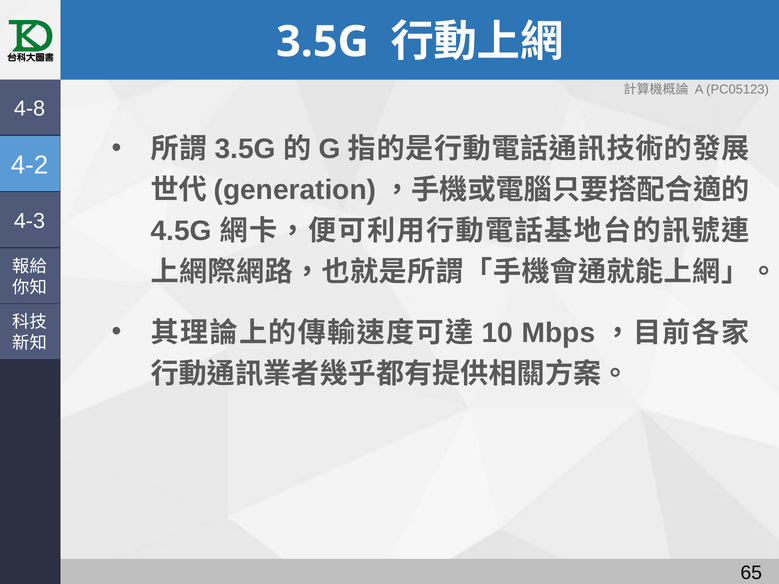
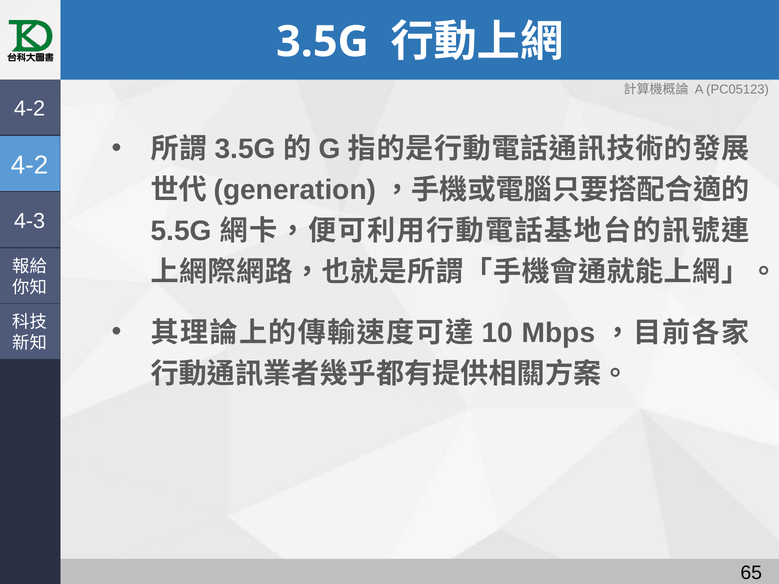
4-8 at (30, 109): 4-8 -> 4-2
4.5G: 4.5G -> 5.5G
